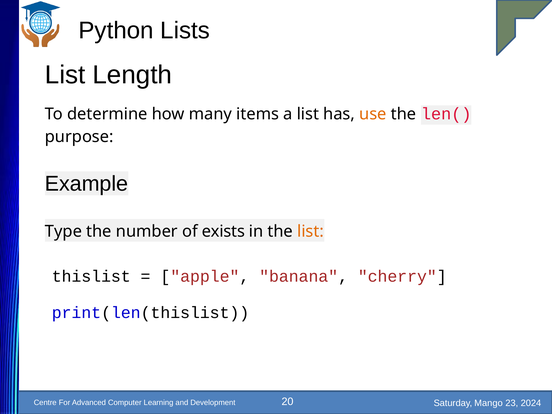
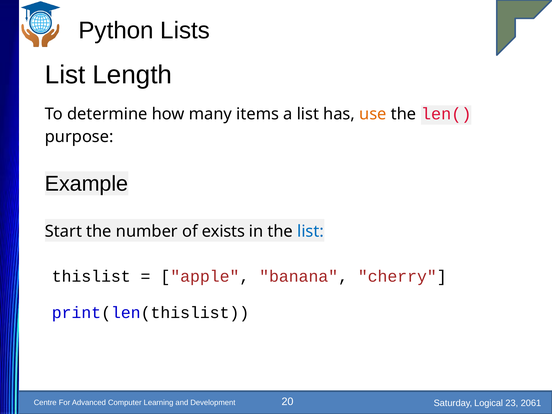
Type: Type -> Start
list at (311, 231) colour: orange -> blue
Mango: Mango -> Logical
2024: 2024 -> 2061
